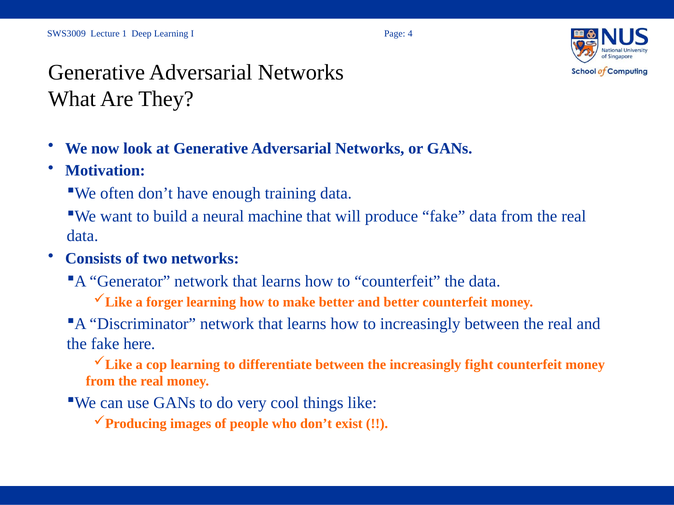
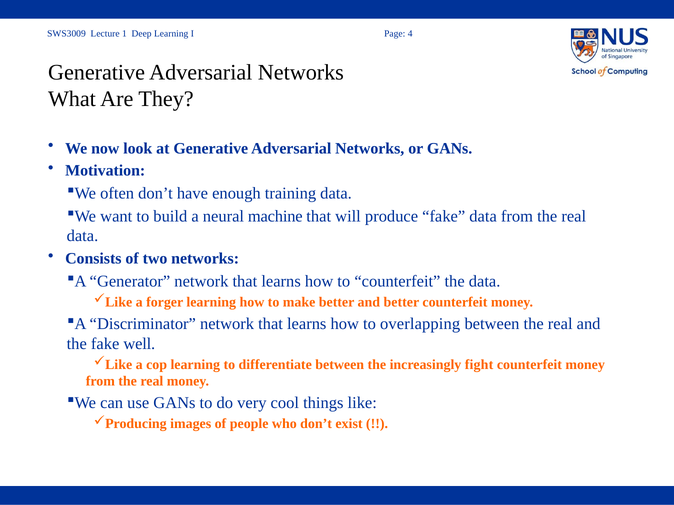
to increasingly: increasingly -> overlapping
here: here -> well
